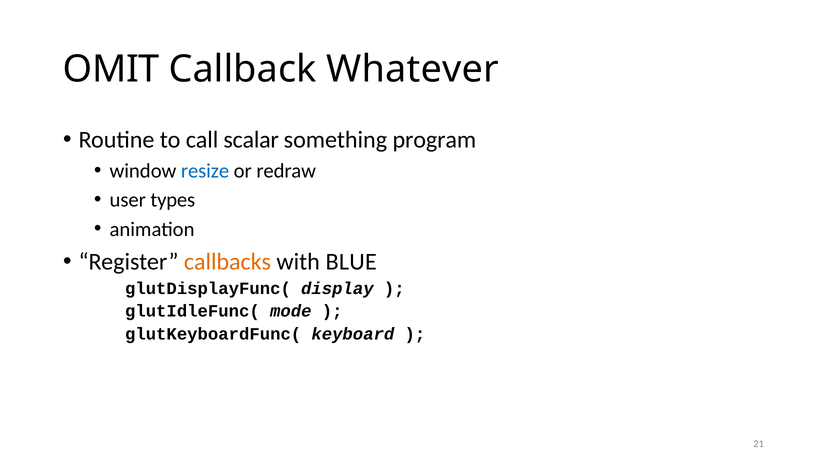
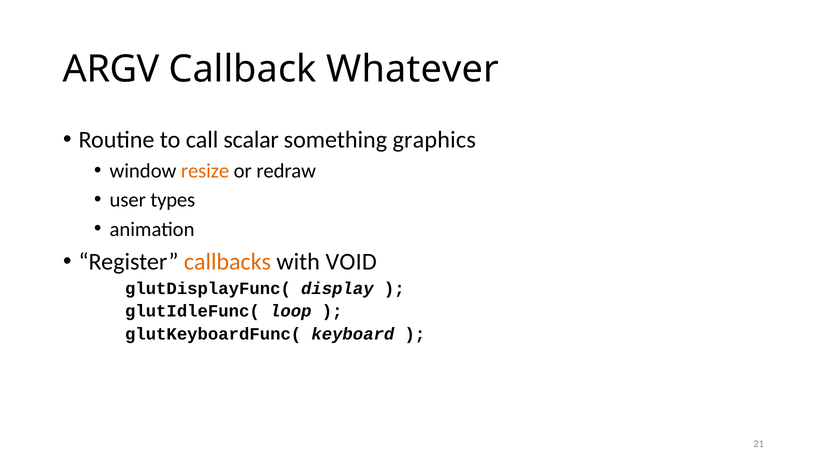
OMIT: OMIT -> ARGV
program: program -> graphics
resize colour: blue -> orange
BLUE: BLUE -> VOID
mode: mode -> loop
